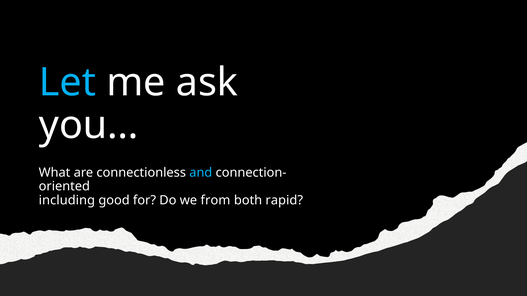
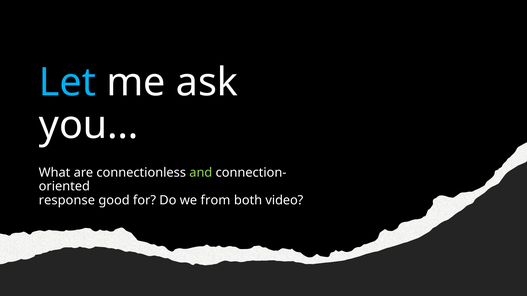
and colour: light blue -> light green
including: including -> response
rapid: rapid -> video
